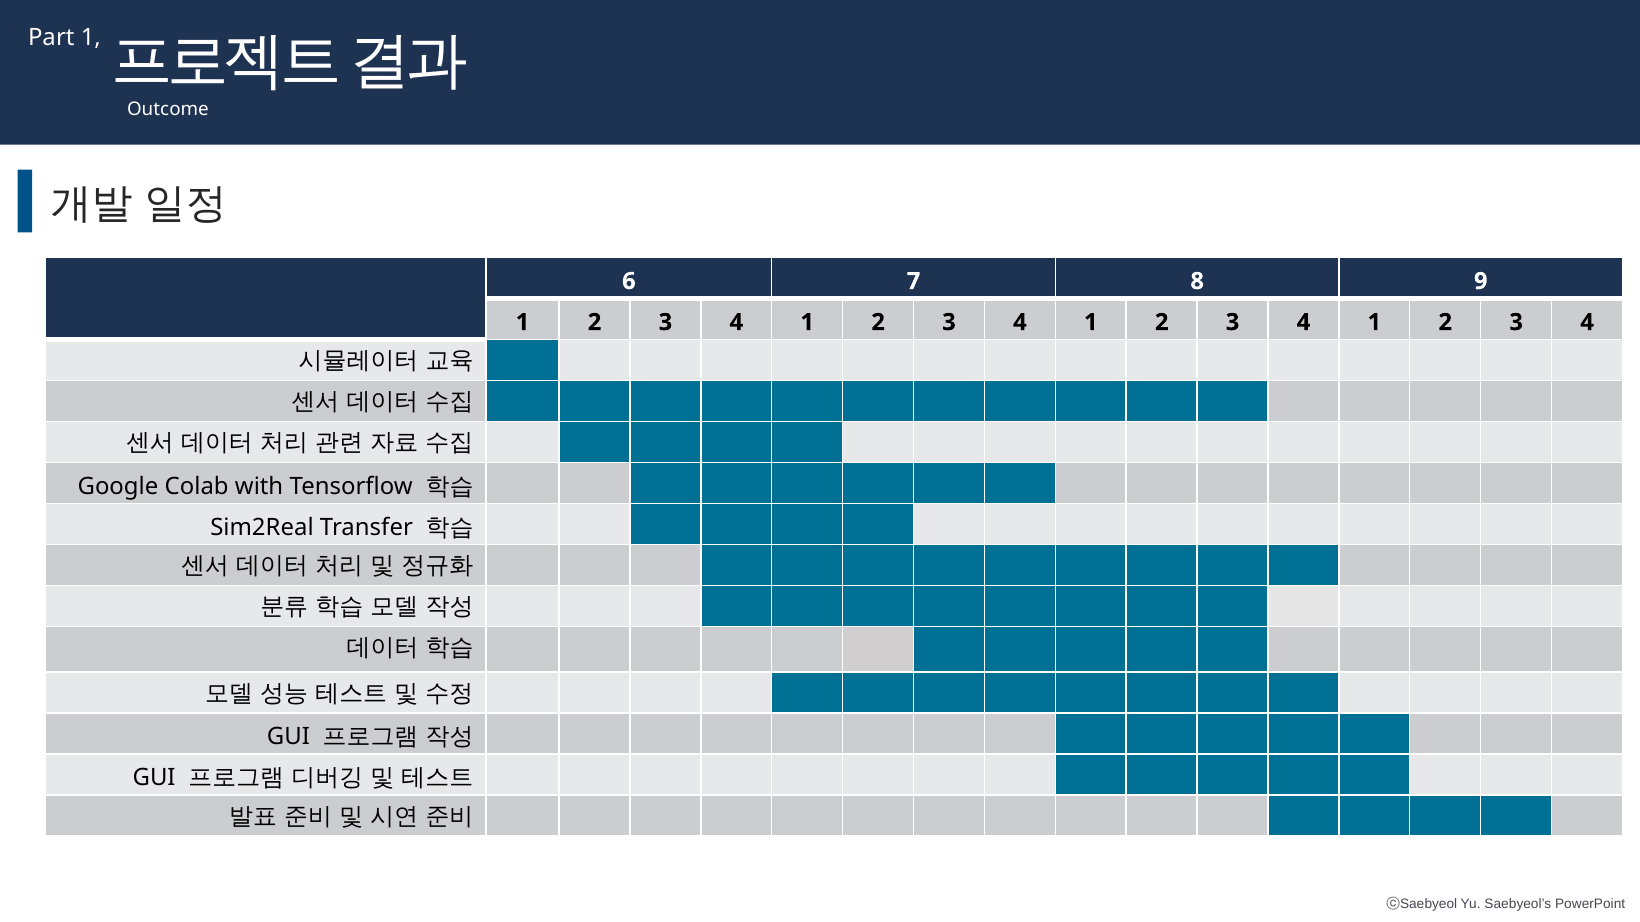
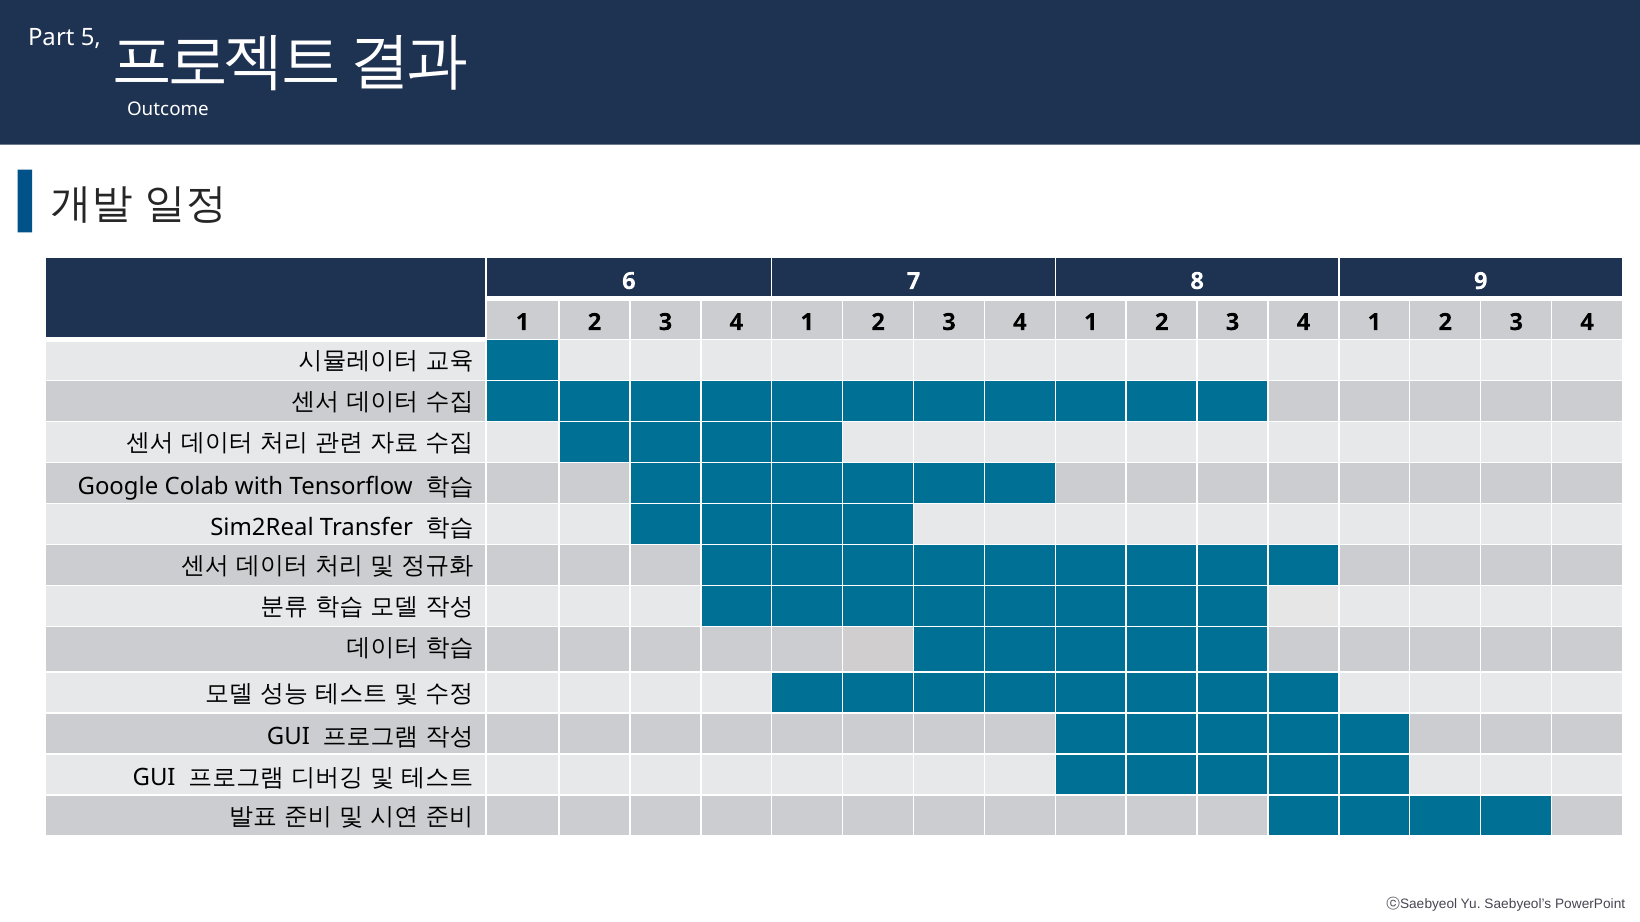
Part 1: 1 -> 5
